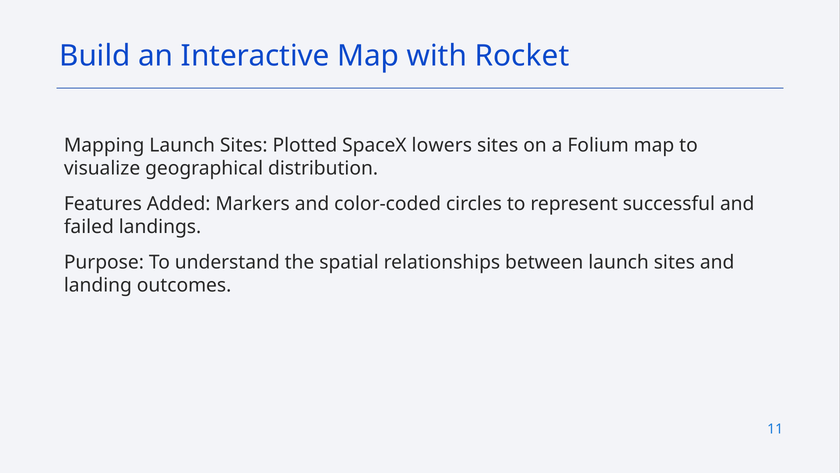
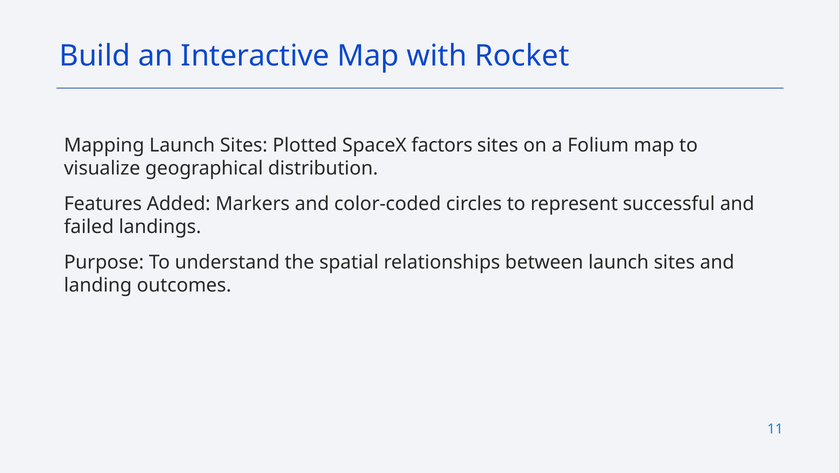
lowers: lowers -> factors
